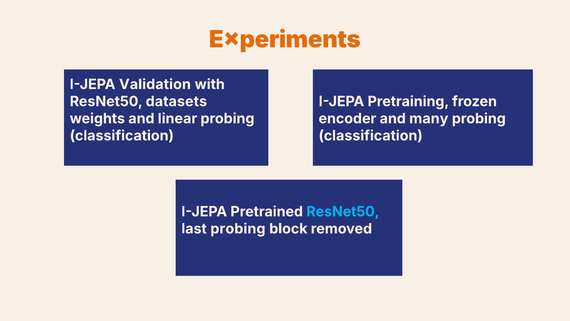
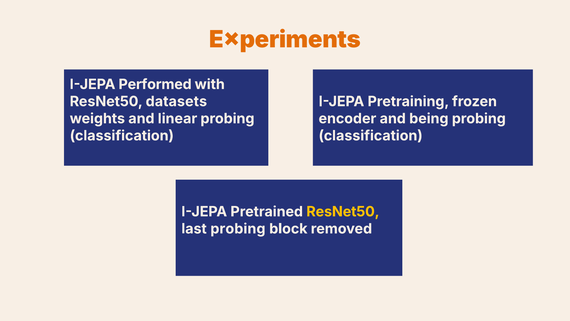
Validation: Validation -> Performed
many: many -> being
ResNet50 at (343, 211) colour: light blue -> yellow
